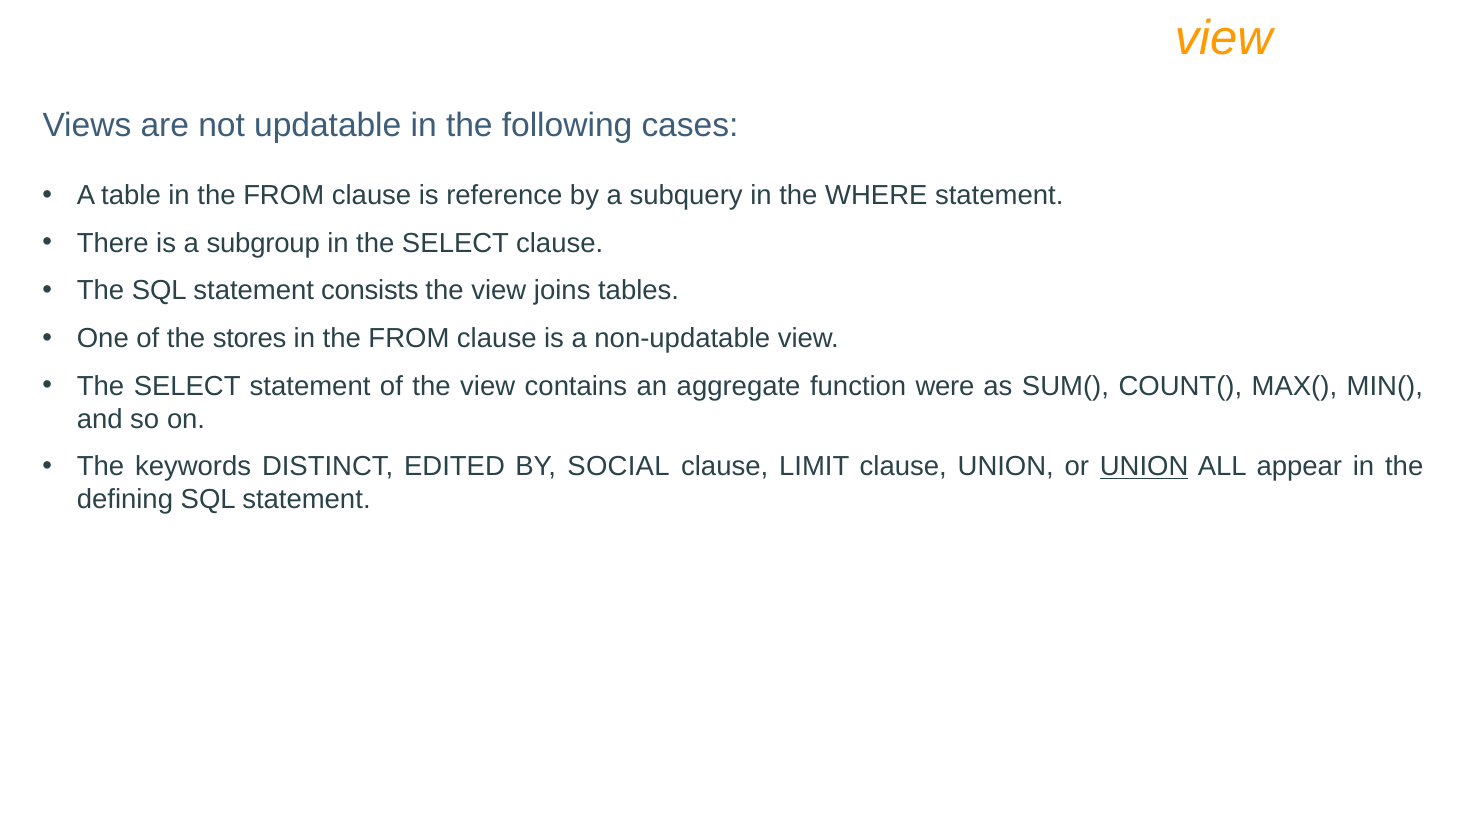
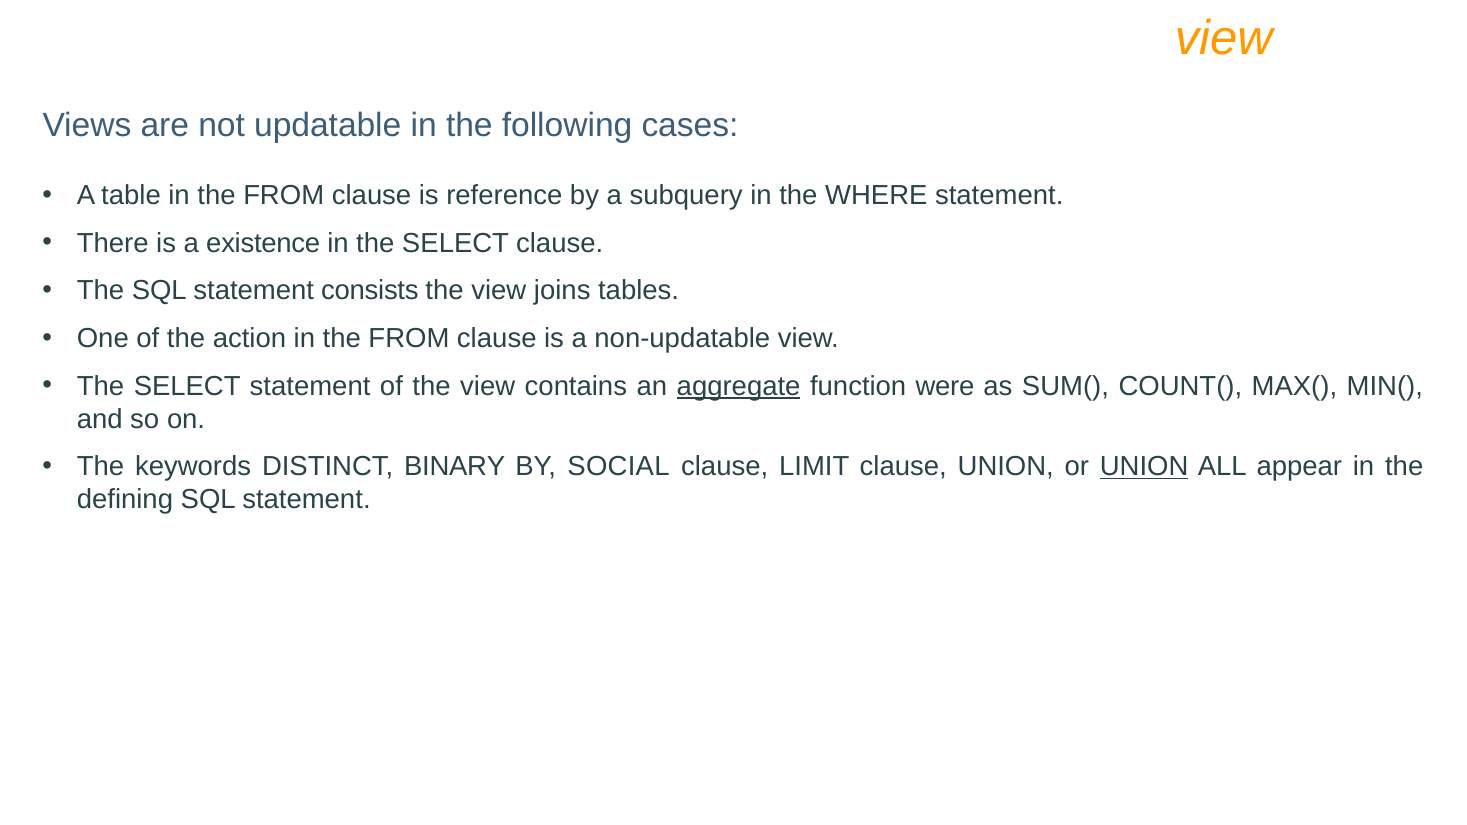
subgroup: subgroup -> existence
stores: stores -> action
aggregate underline: none -> present
EDITED: EDITED -> BINARY
